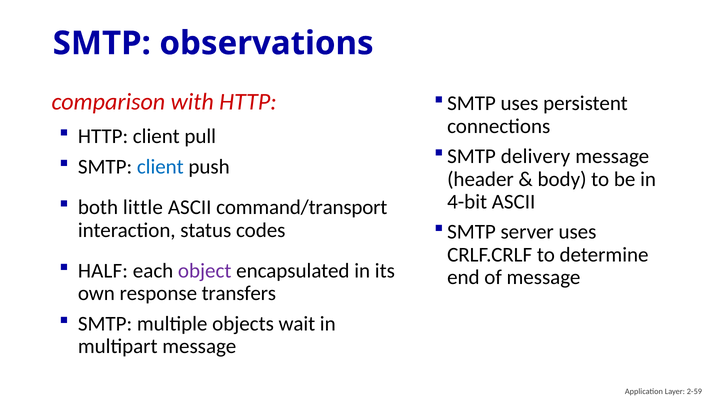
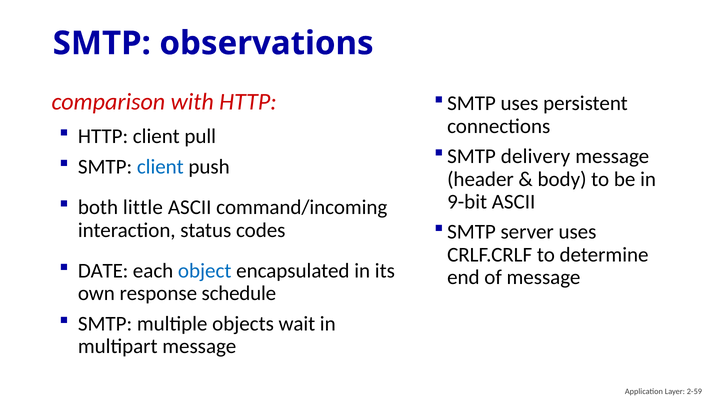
4-bit: 4-bit -> 9-bit
command/transport: command/transport -> command/incoming
HALF: HALF -> DATE
object colour: purple -> blue
transfers: transfers -> schedule
